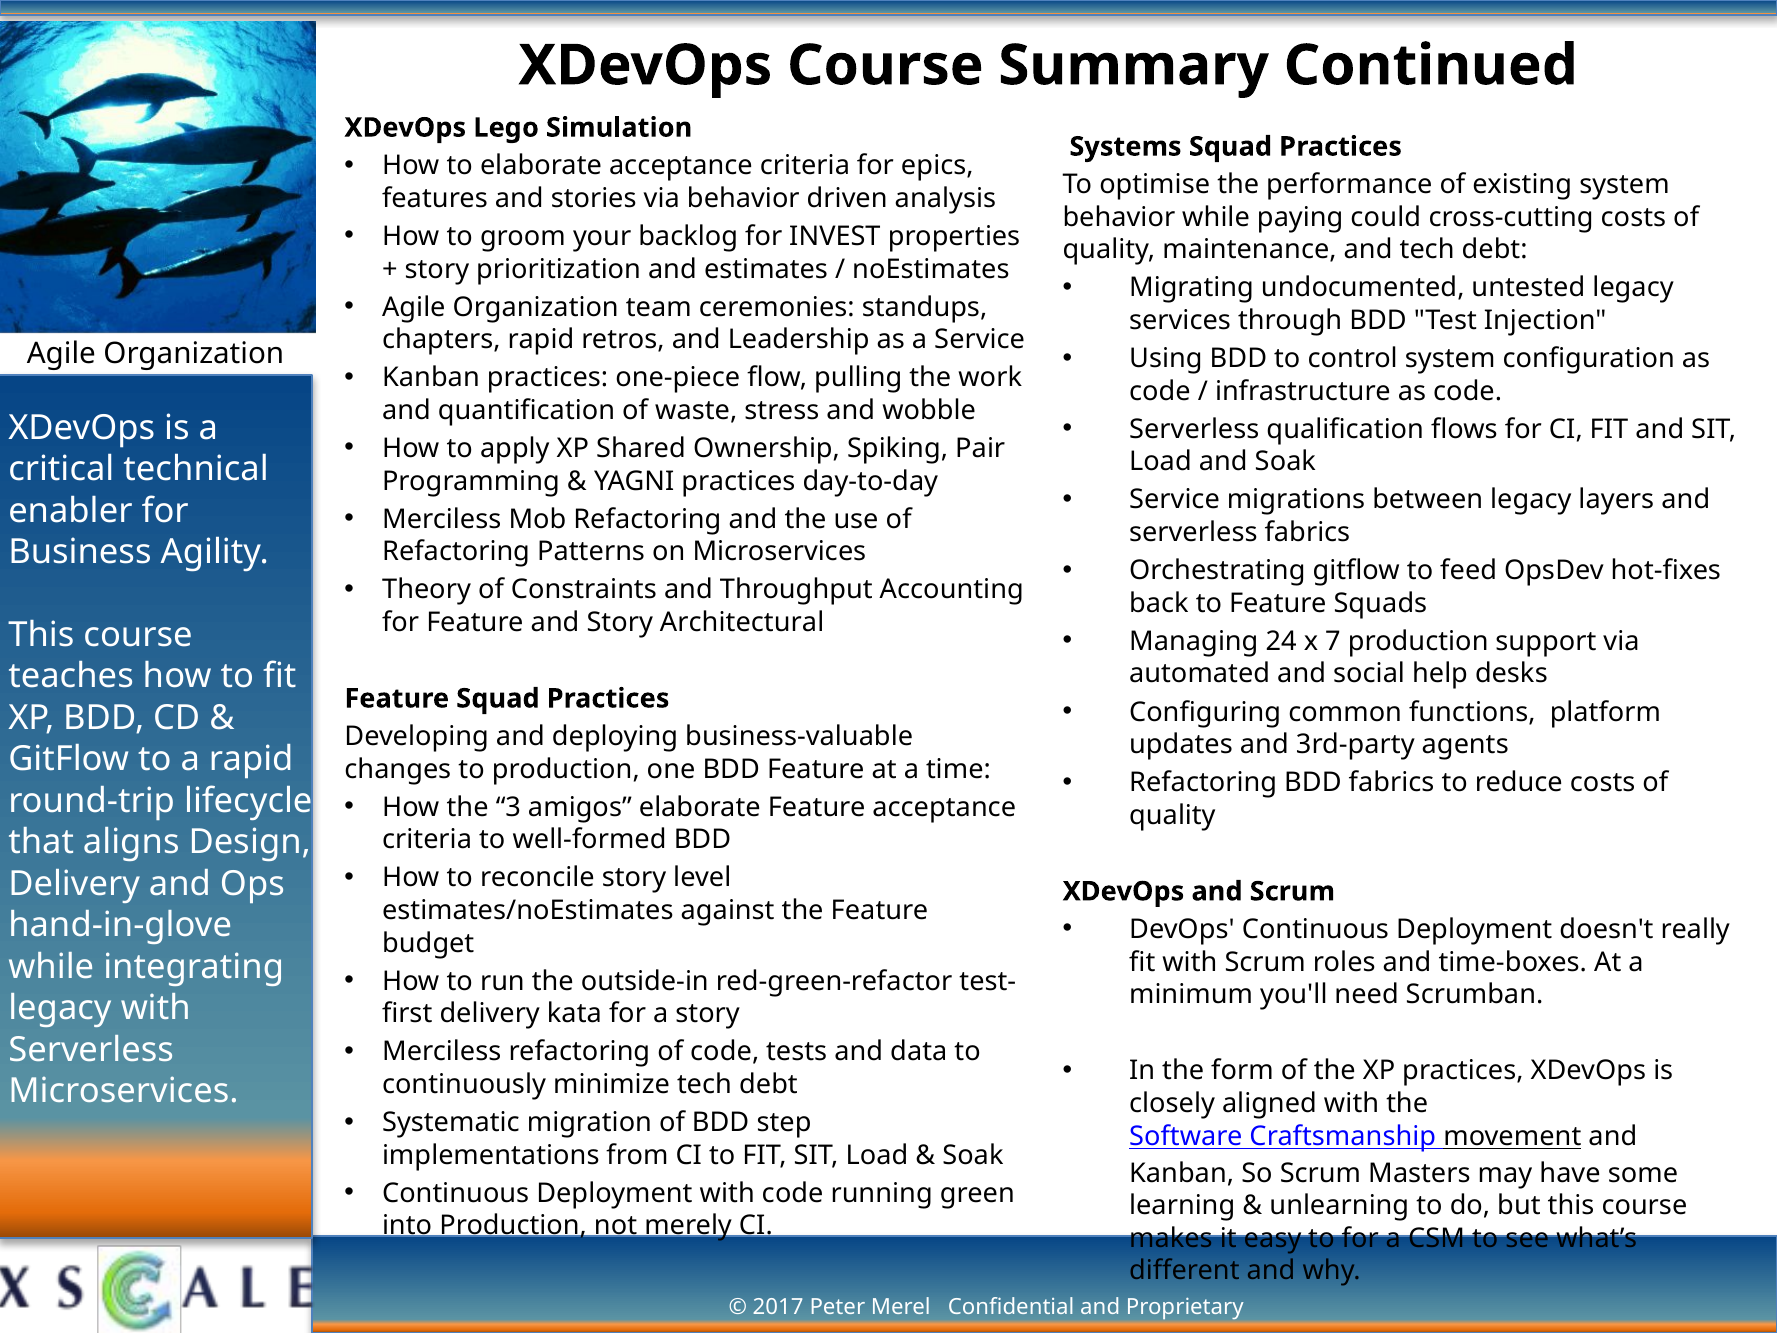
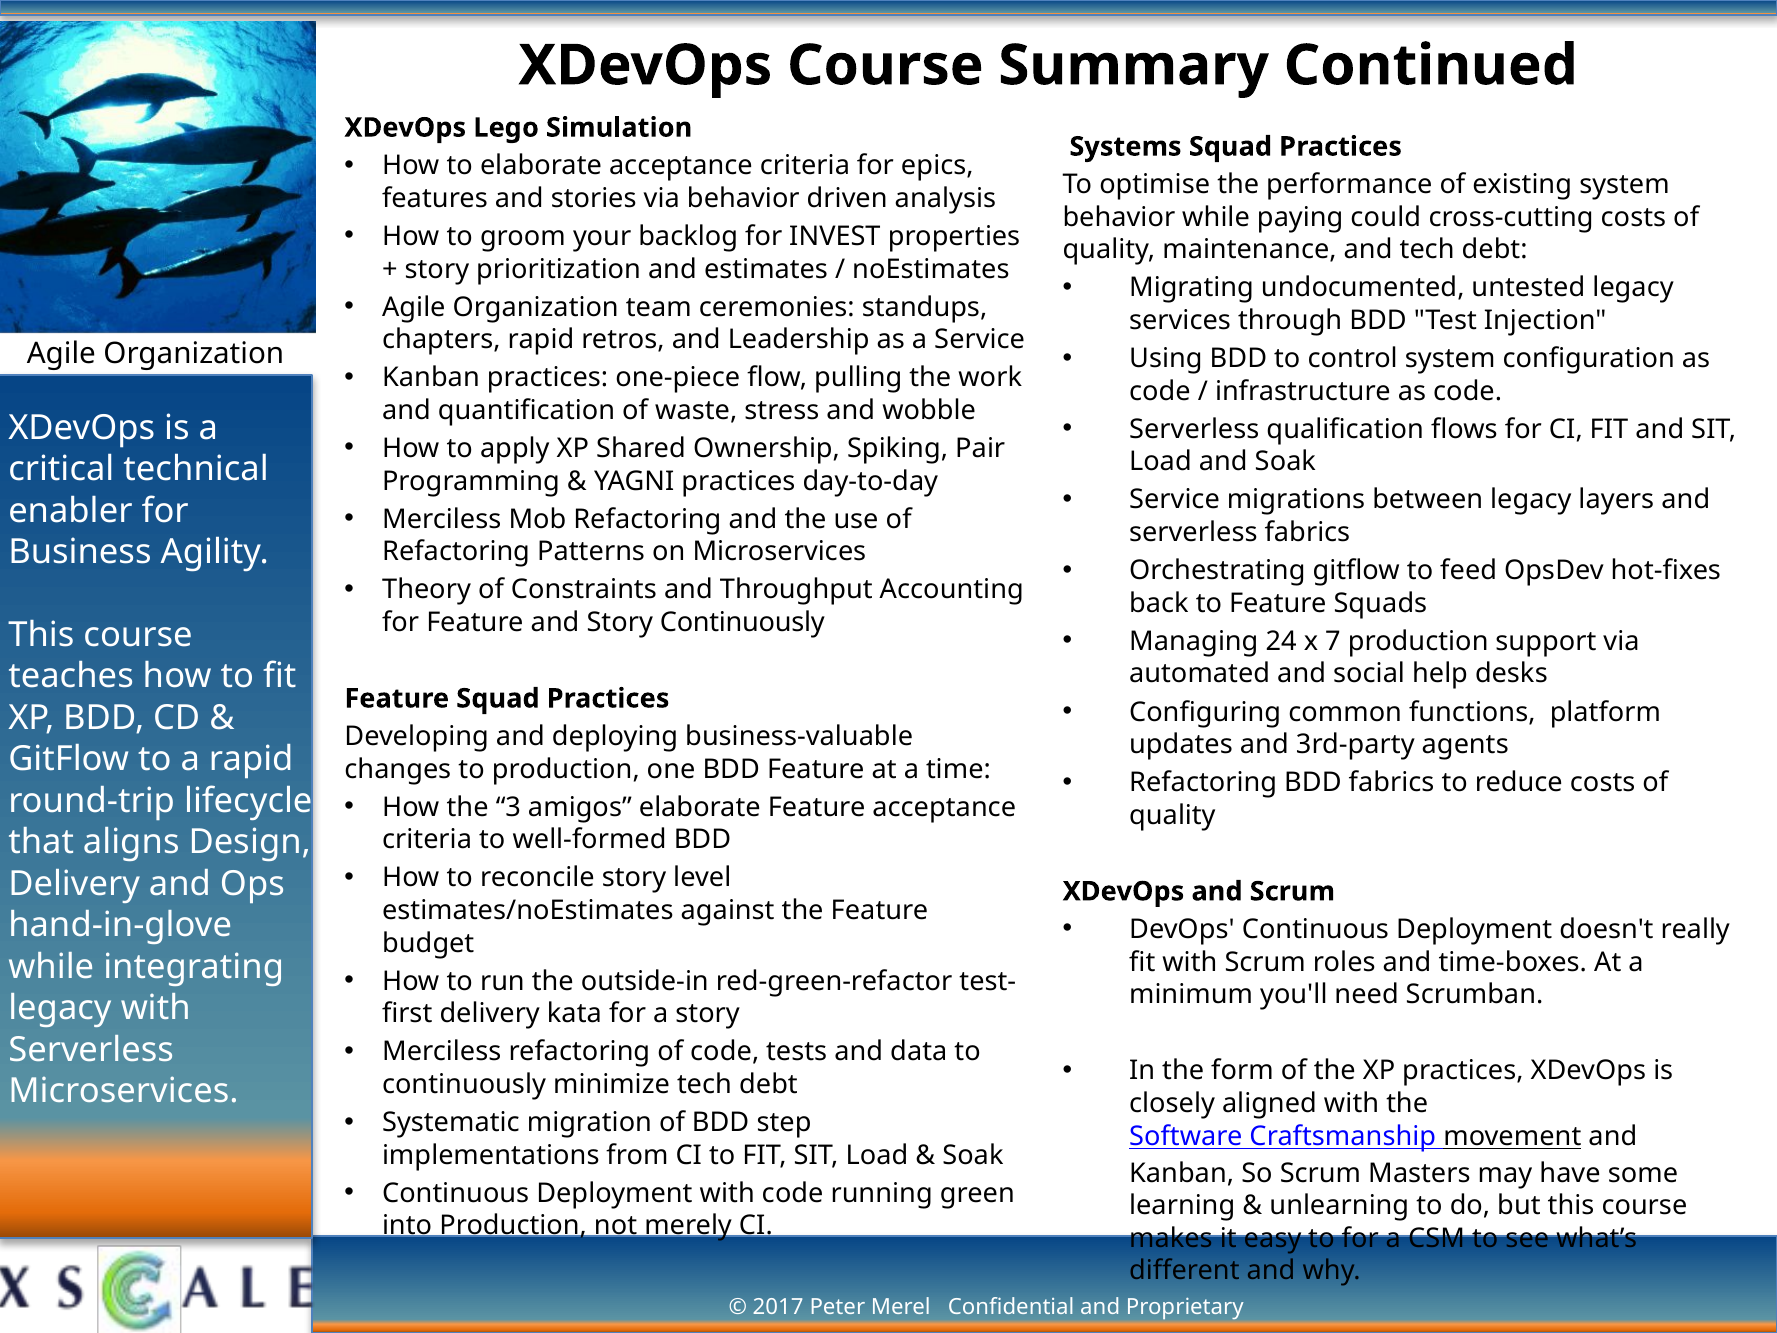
Story Architectural: Architectural -> Continuously
